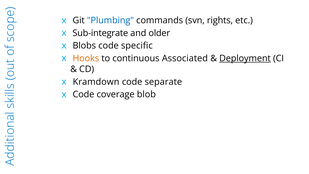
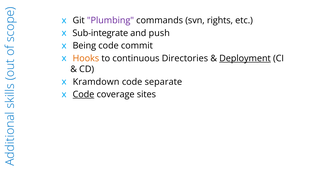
Plumbing colour: blue -> purple
older: older -> push
Blobs: Blobs -> Being
specific: specific -> commit
Associated: Associated -> Directories
Code at (83, 94) underline: none -> present
blob: blob -> sites
